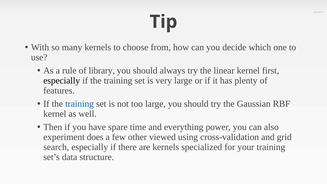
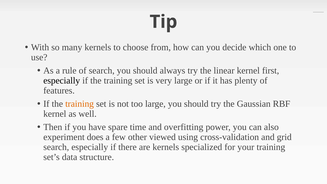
of library: library -> search
training at (80, 104) colour: blue -> orange
everything: everything -> overfitting
